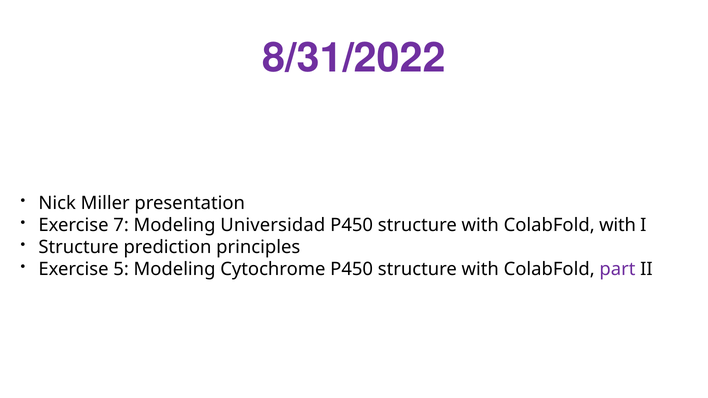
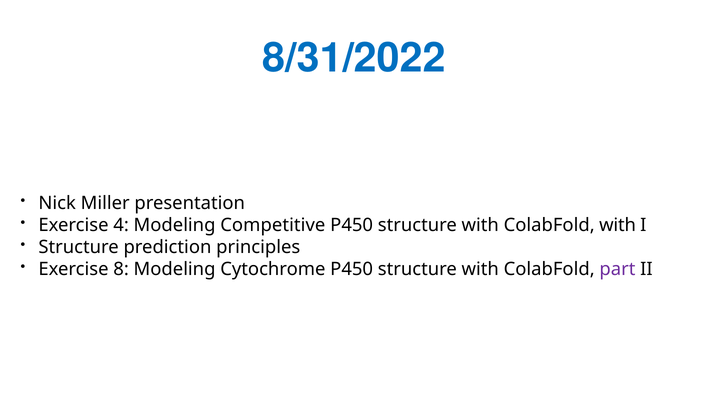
8/31/2022 colour: purple -> blue
7: 7 -> 4
Universidad: Universidad -> Competitive
5: 5 -> 8
